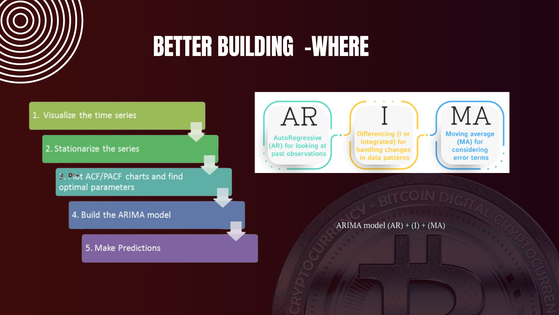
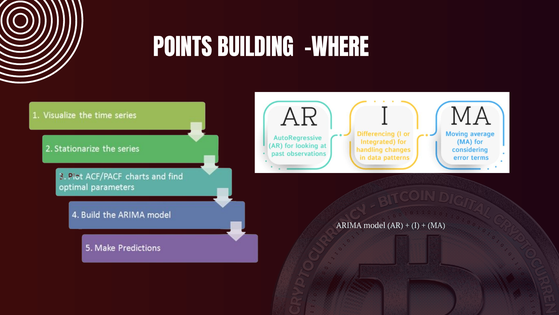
BETTER: BETTER -> POINTS
